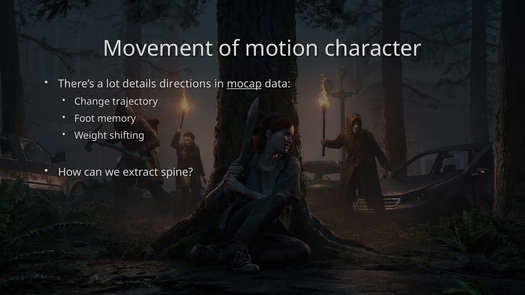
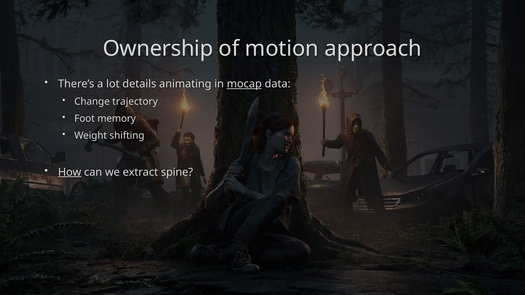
Movement: Movement -> Ownership
character: character -> approach
directions: directions -> animating
How underline: none -> present
